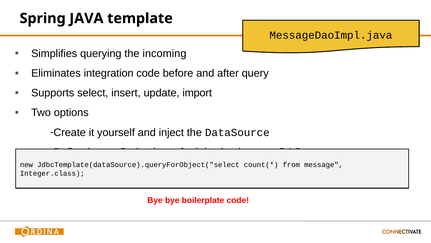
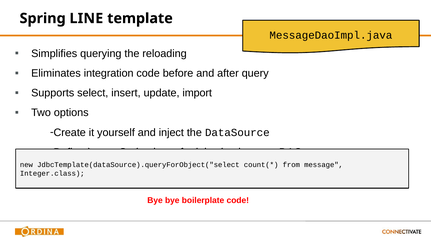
JAVA: JAVA -> LINE
incoming: incoming -> reloading
